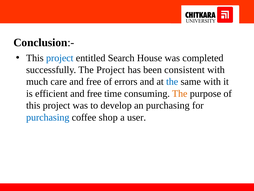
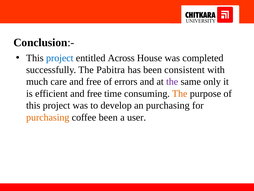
Search: Search -> Across
The Project: Project -> Pabitra
the at (172, 81) colour: blue -> purple
same with: with -> only
purchasing at (48, 117) colour: blue -> orange
coffee shop: shop -> been
